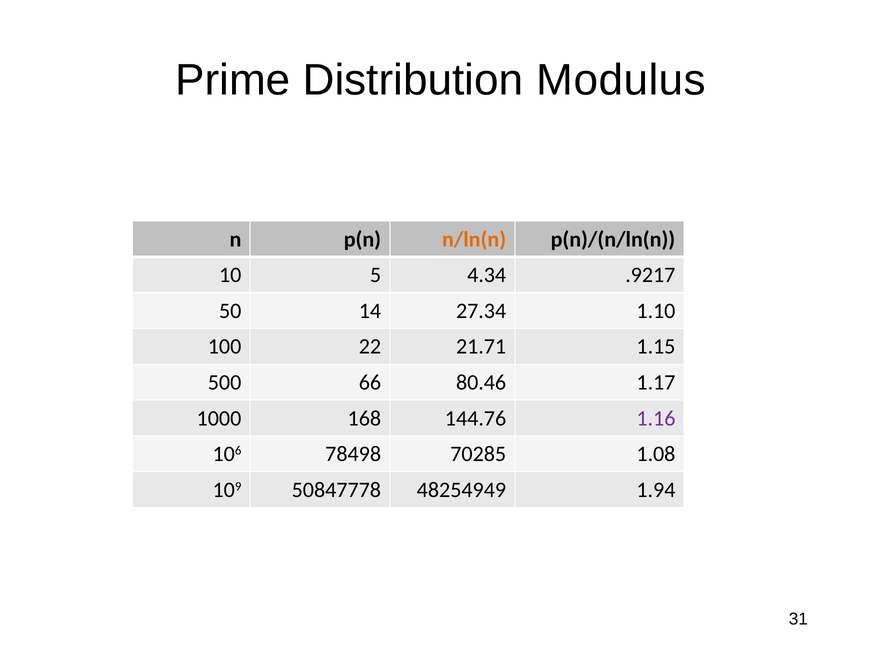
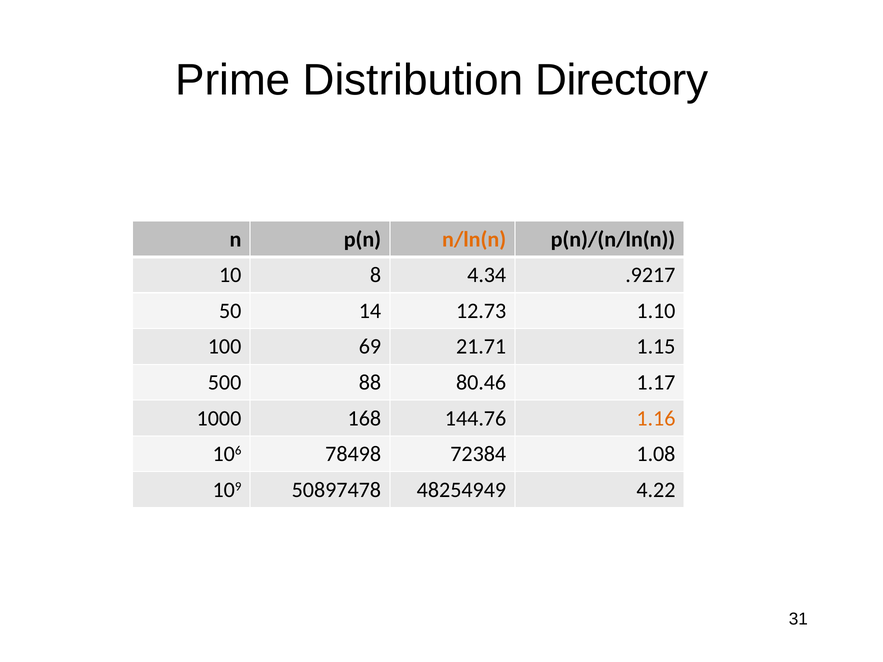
Modulus: Modulus -> Directory
5: 5 -> 8
27.34: 27.34 -> 12.73
22: 22 -> 69
66: 66 -> 88
1.16 colour: purple -> orange
70285: 70285 -> 72384
50847778: 50847778 -> 50897478
1.94: 1.94 -> 4.22
